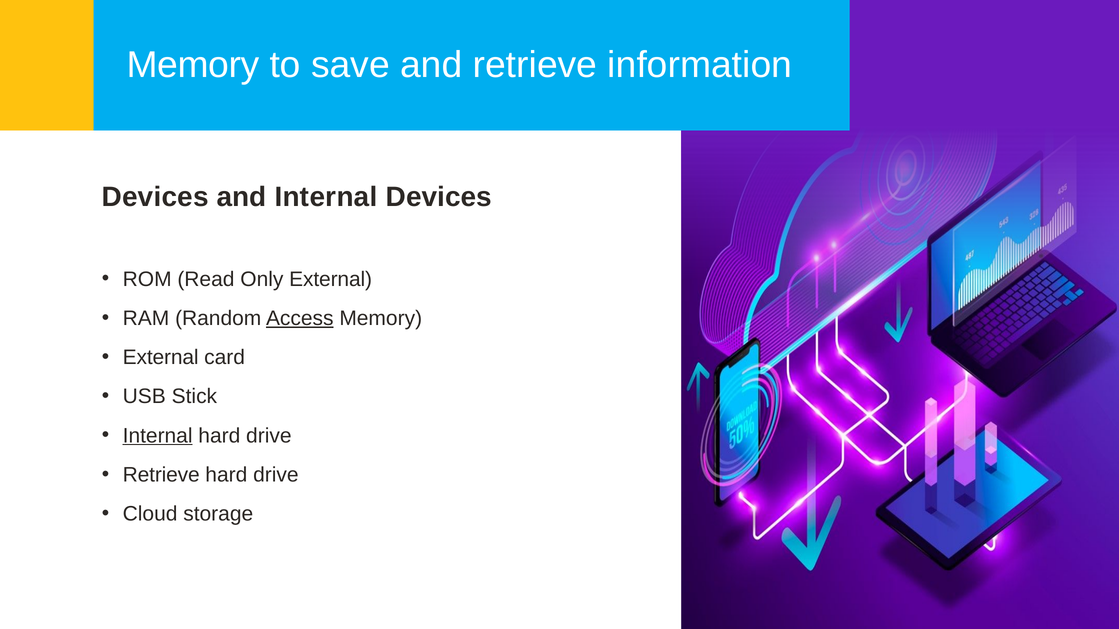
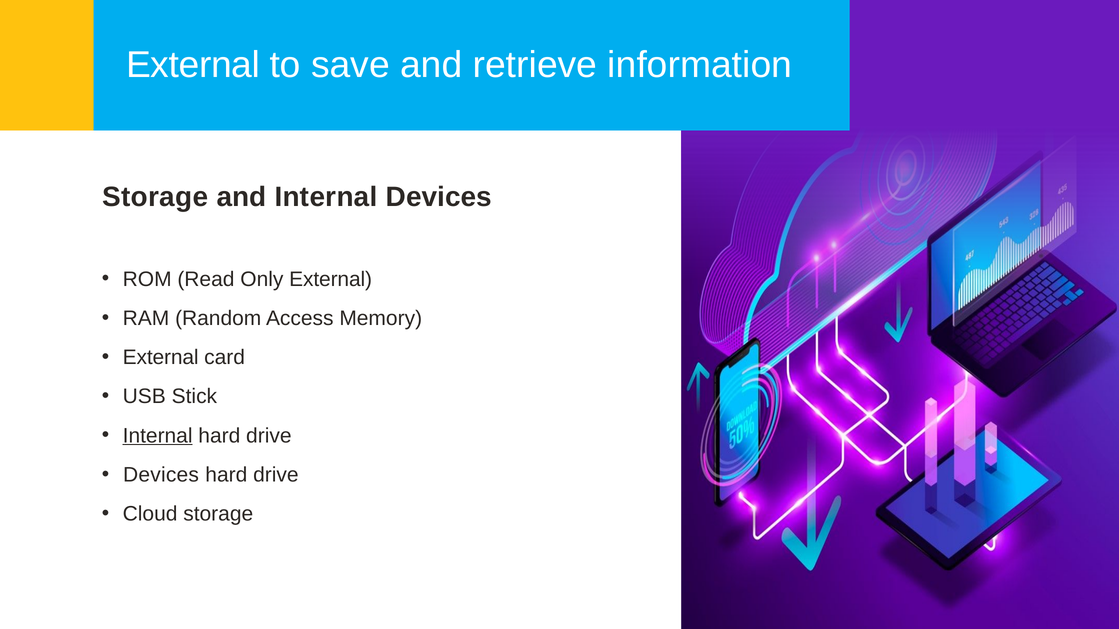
Memory at (193, 65): Memory -> External
Devices at (155, 197): Devices -> Storage
Access underline: present -> none
Retrieve at (161, 475): Retrieve -> Devices
